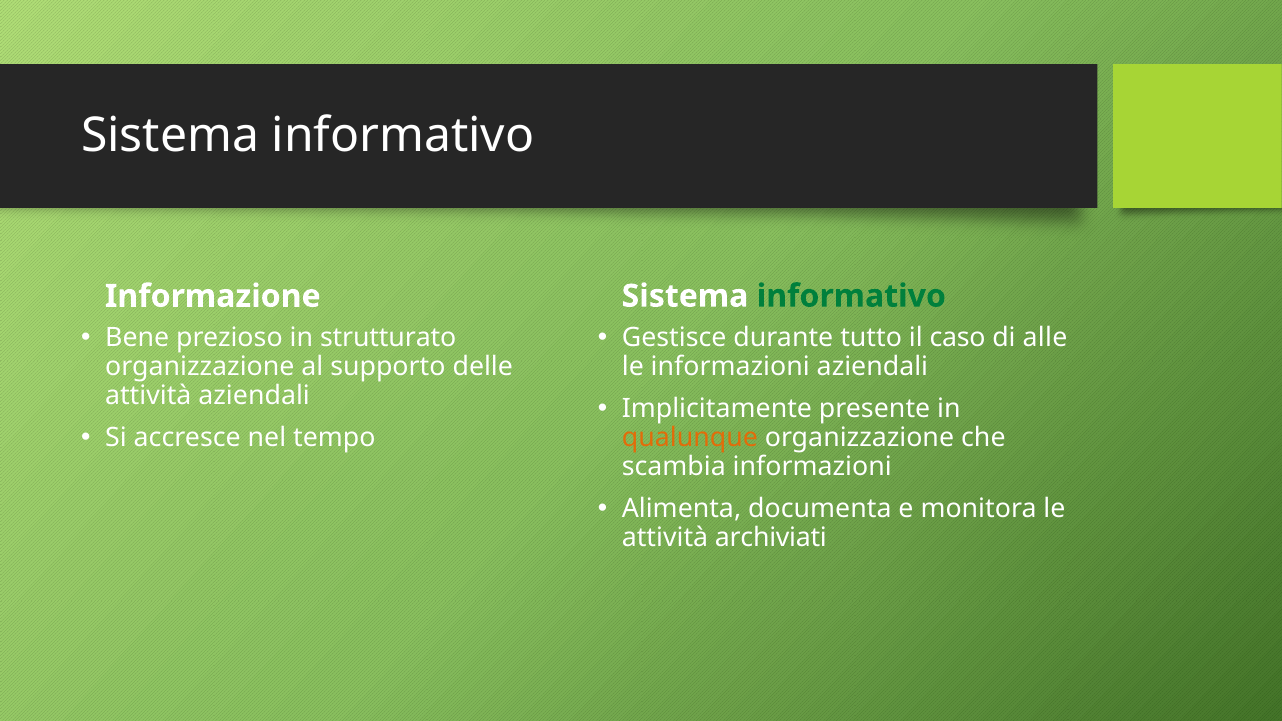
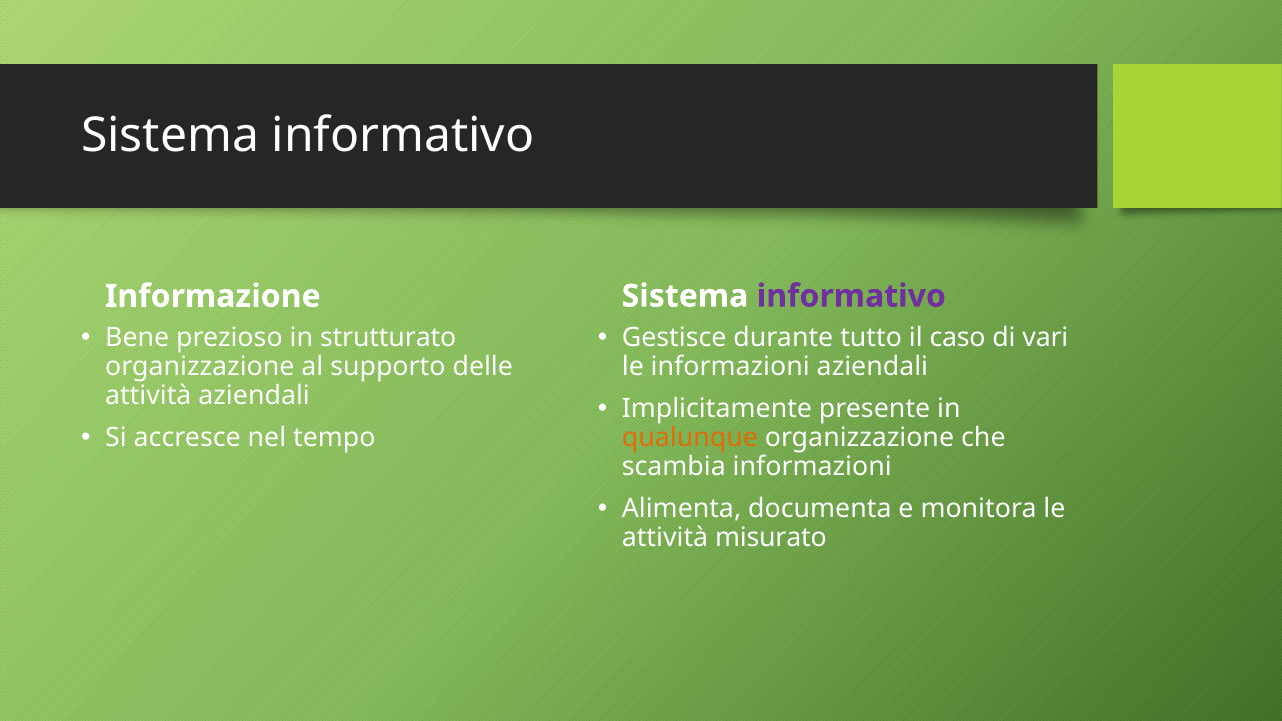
informativo at (851, 296) colour: green -> purple
alle: alle -> vari
archiviati: archiviati -> misurato
